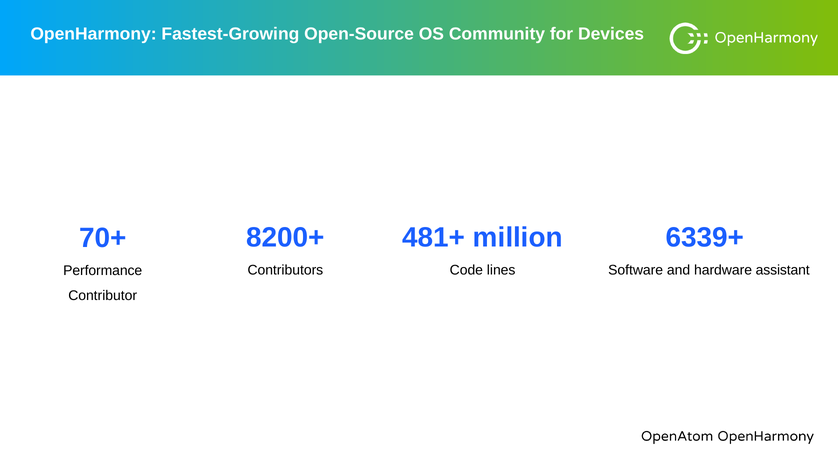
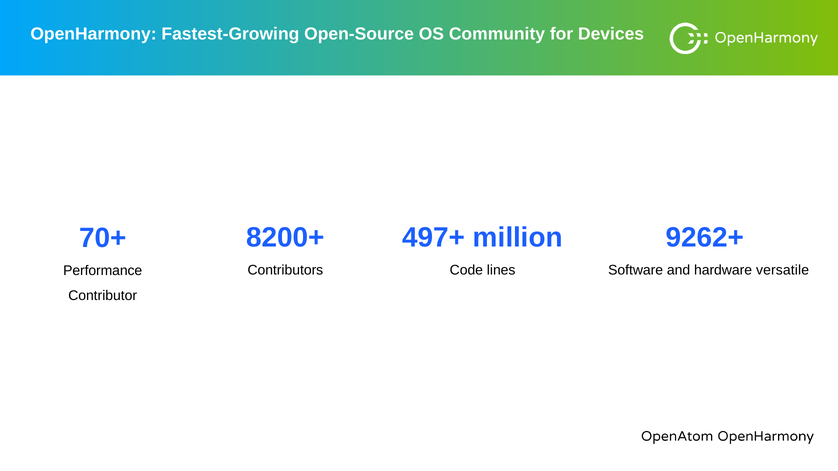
481+: 481+ -> 497+
6339+: 6339+ -> 9262+
assistant: assistant -> versatile
